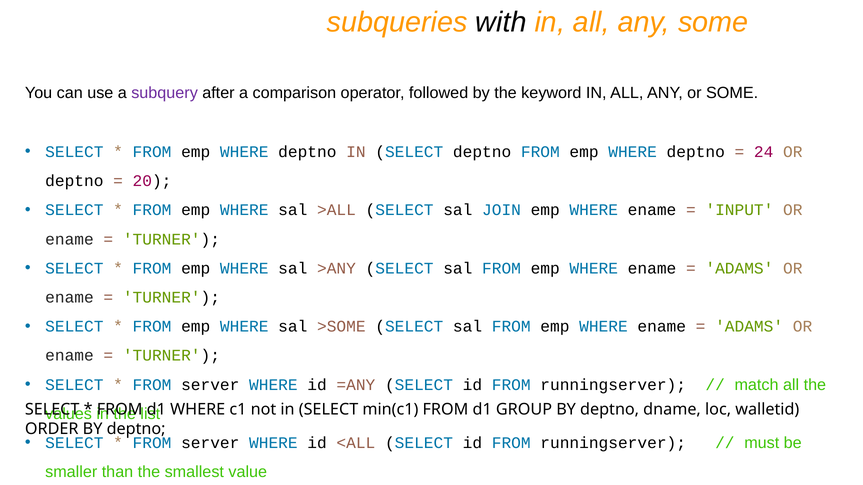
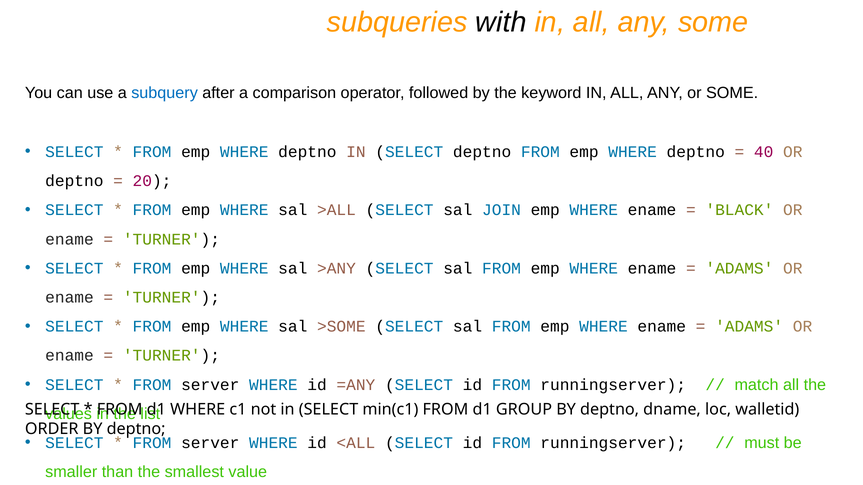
subquery colour: purple -> blue
24: 24 -> 40
INPUT: INPUT -> BLACK
